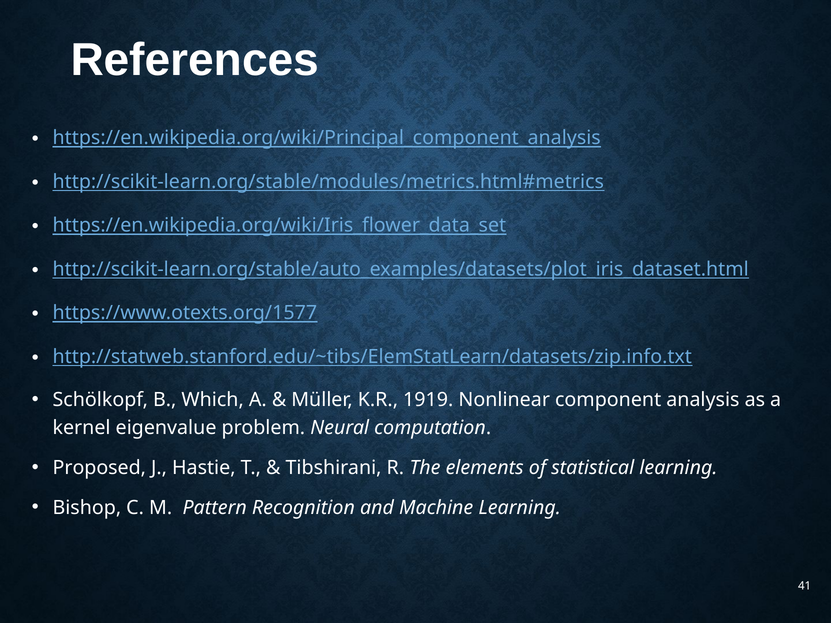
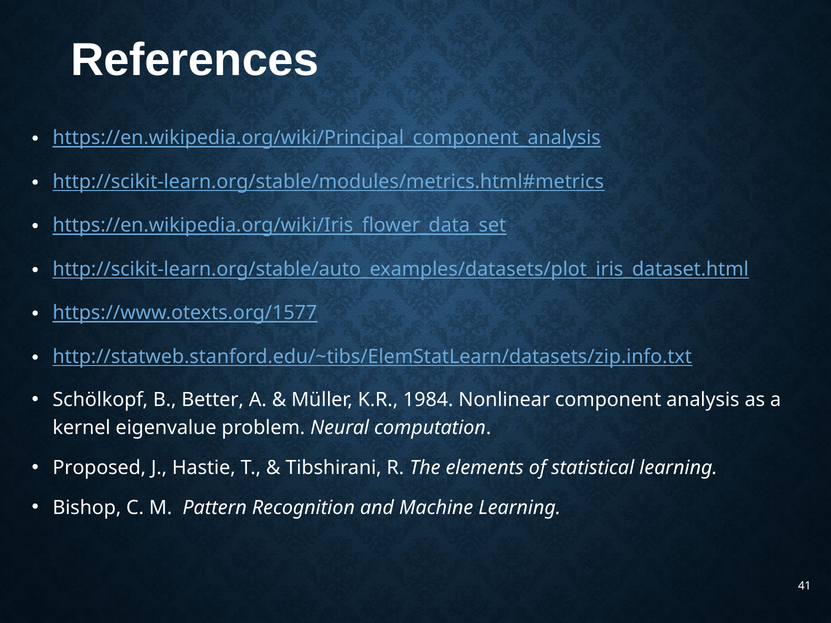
Which: Which -> Better
1919: 1919 -> 1984
